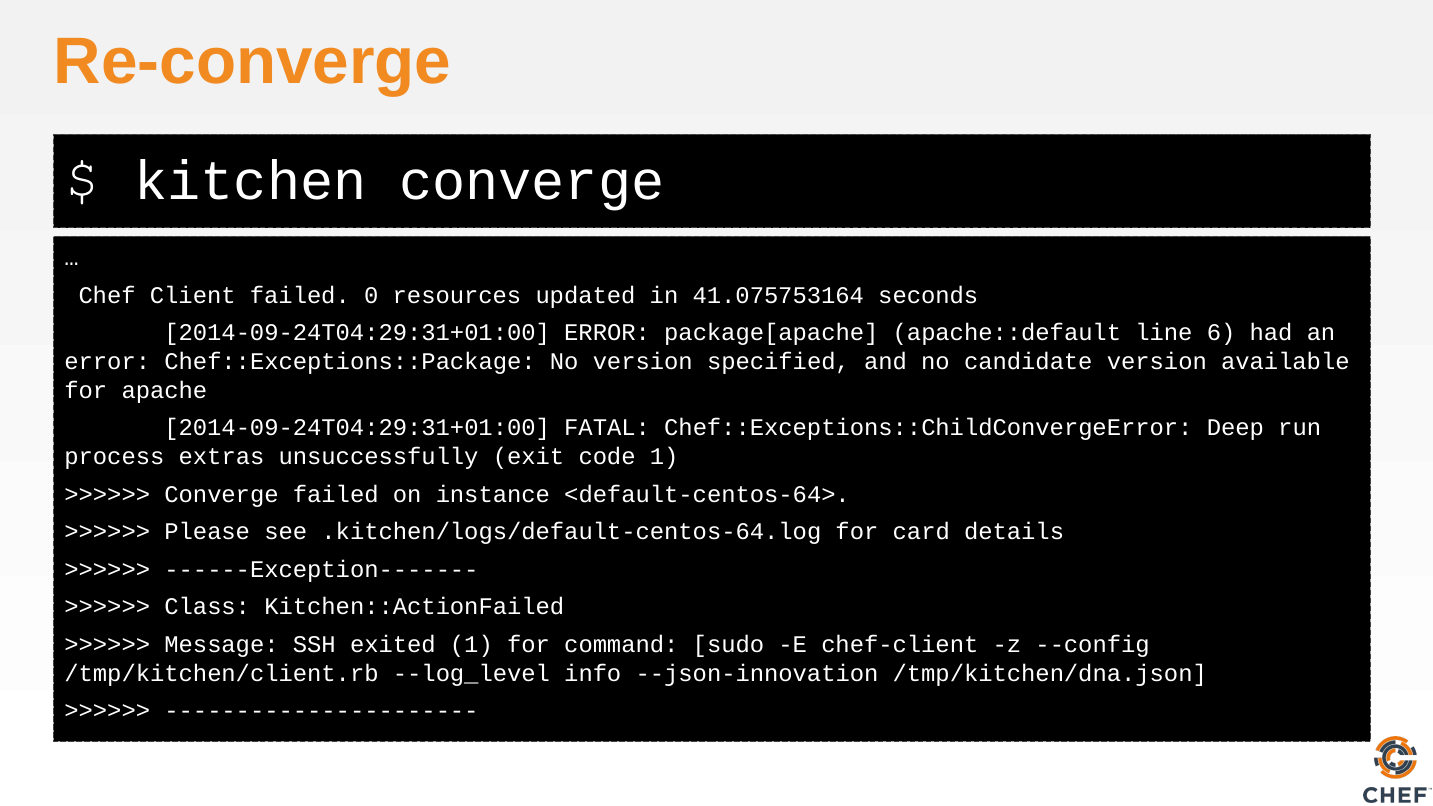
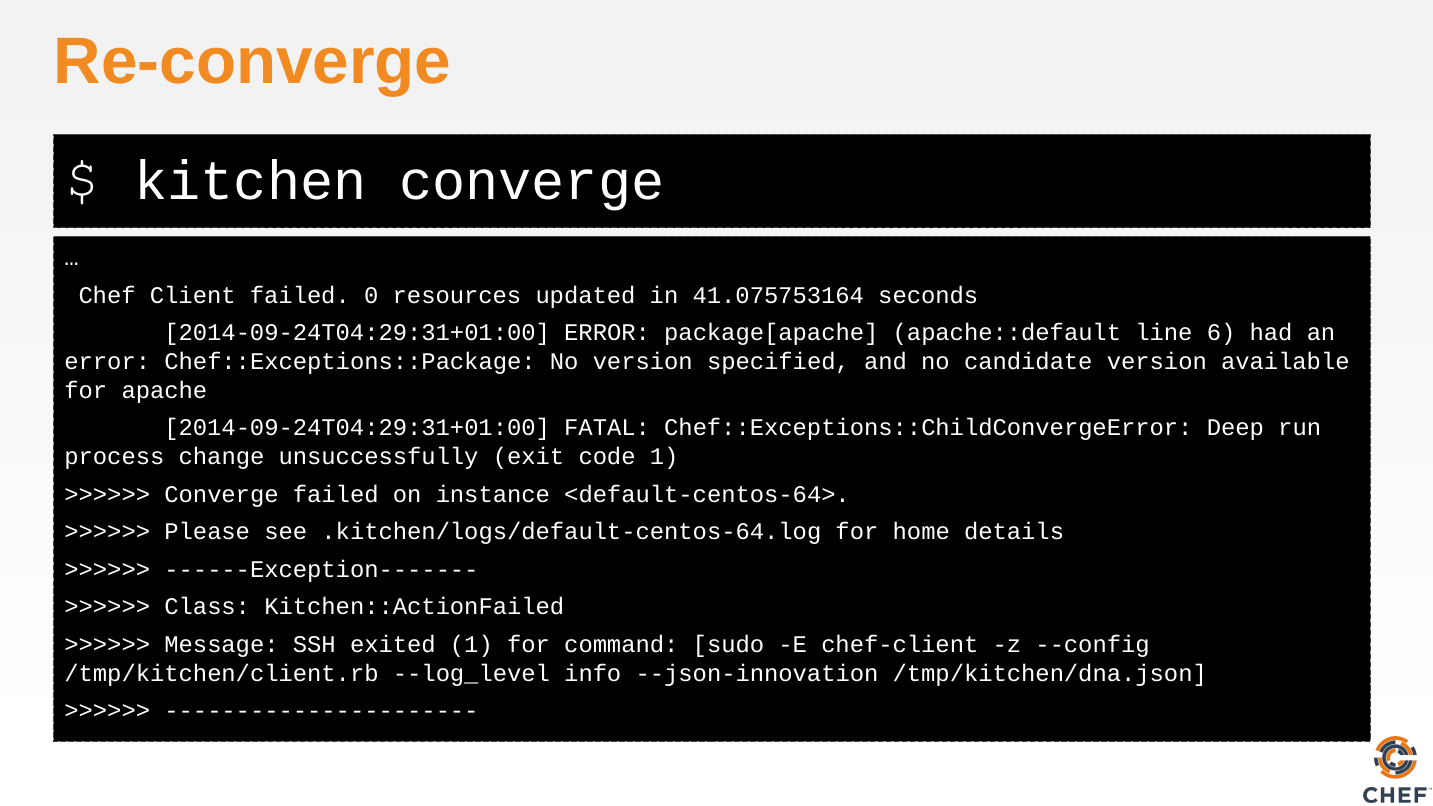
extras: extras -> change
card: card -> home
